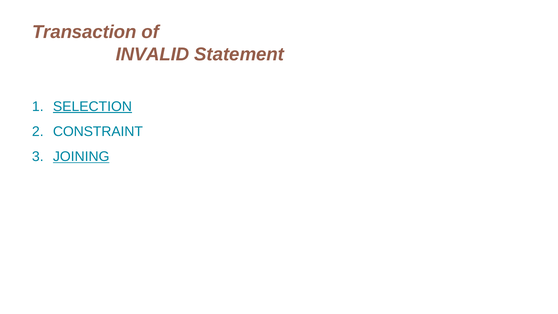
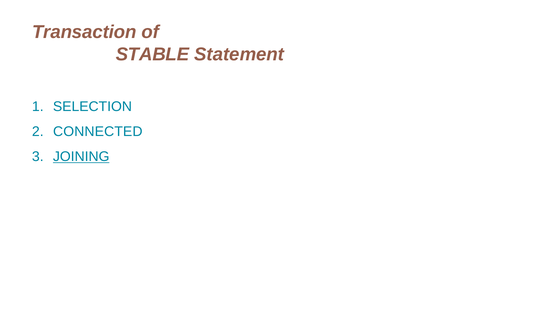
INVALID: INVALID -> STABLE
SELECTION underline: present -> none
CONSTRAINT: CONSTRAINT -> CONNECTED
